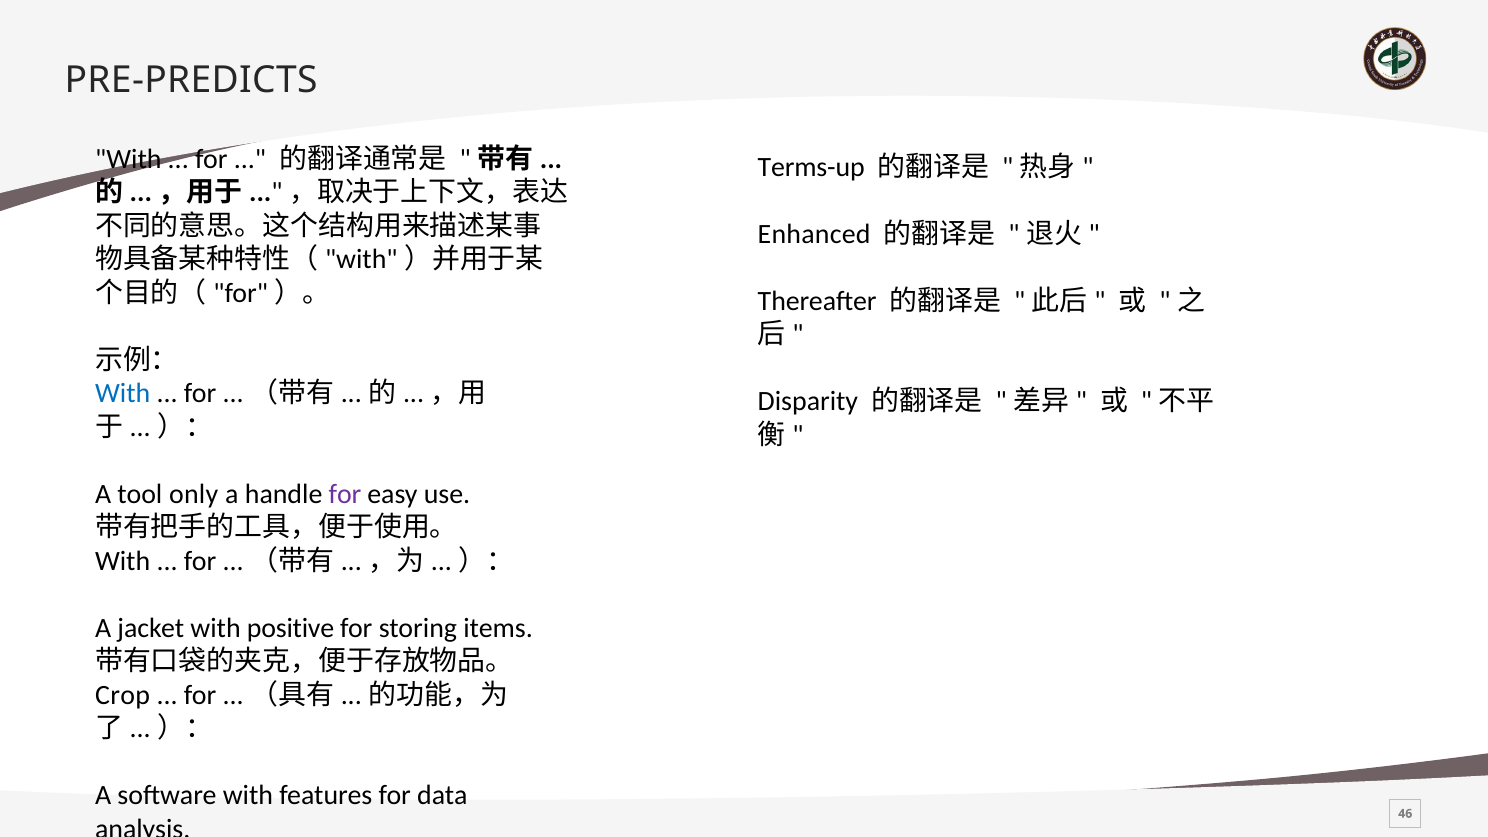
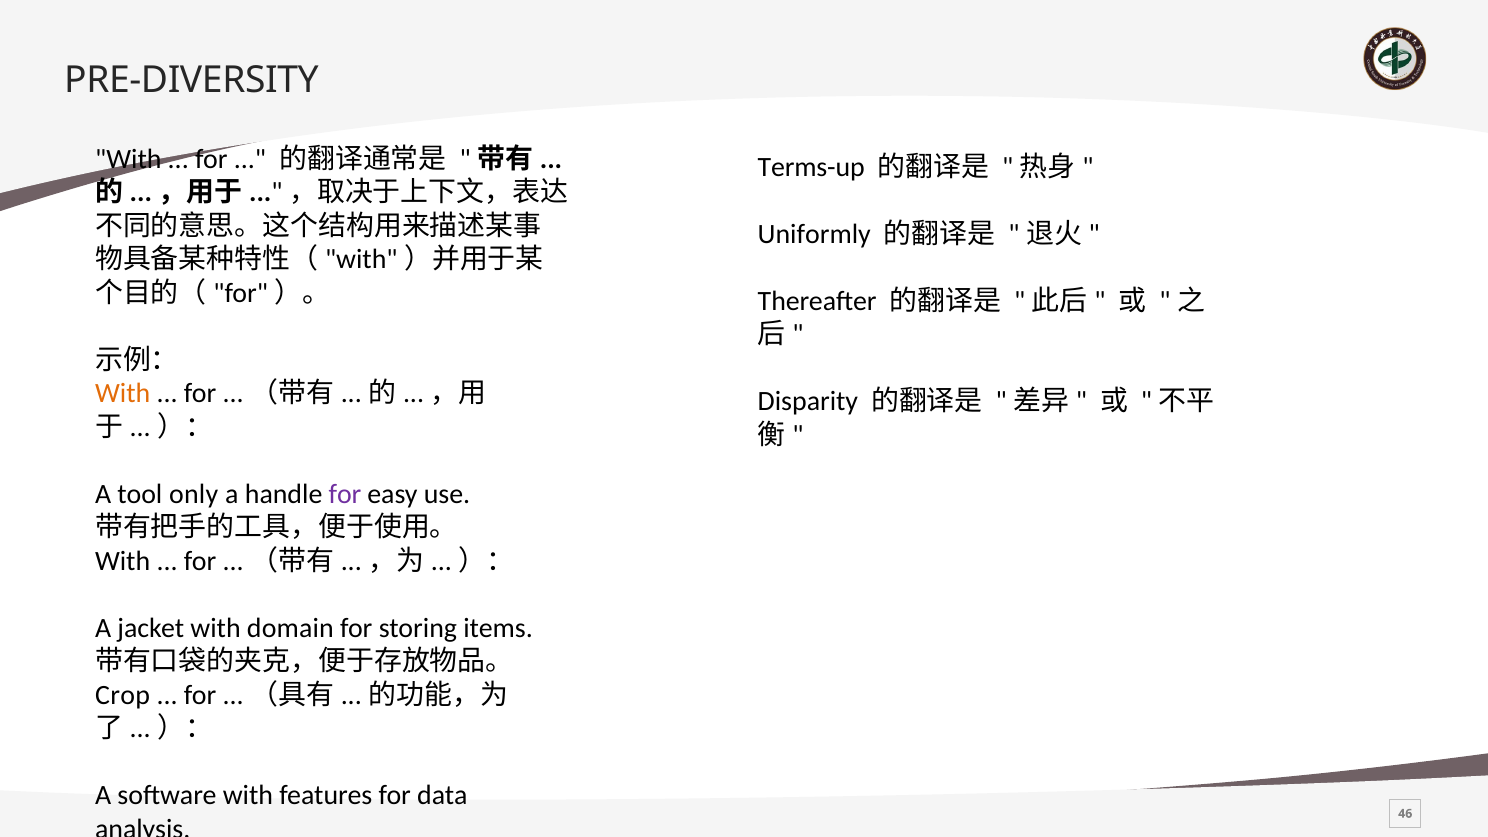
PRE-PREDICTS: PRE-PREDICTS -> PRE-DIVERSITY
Enhanced: Enhanced -> Uniformly
With at (123, 394) colour: blue -> orange
positive: positive -> domain
